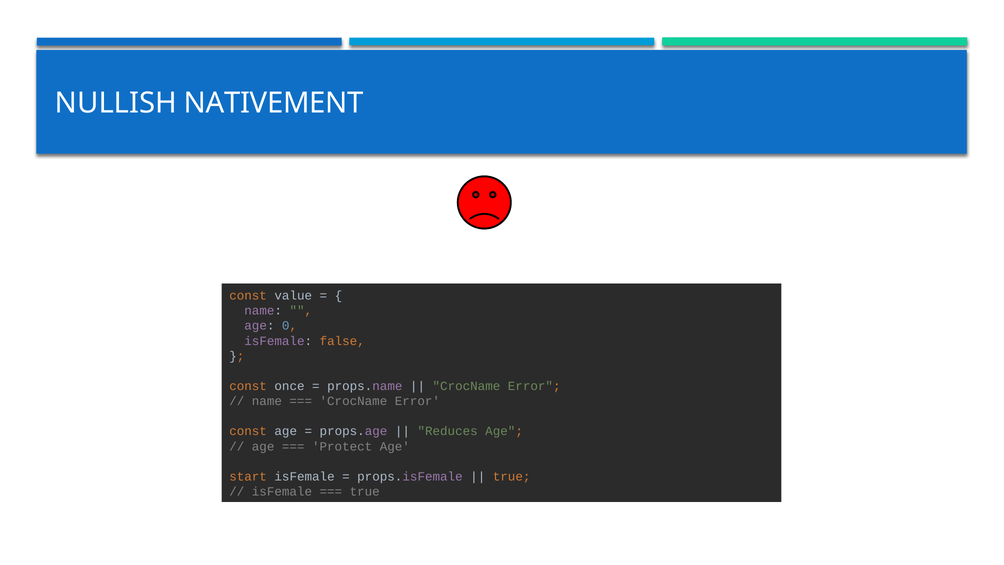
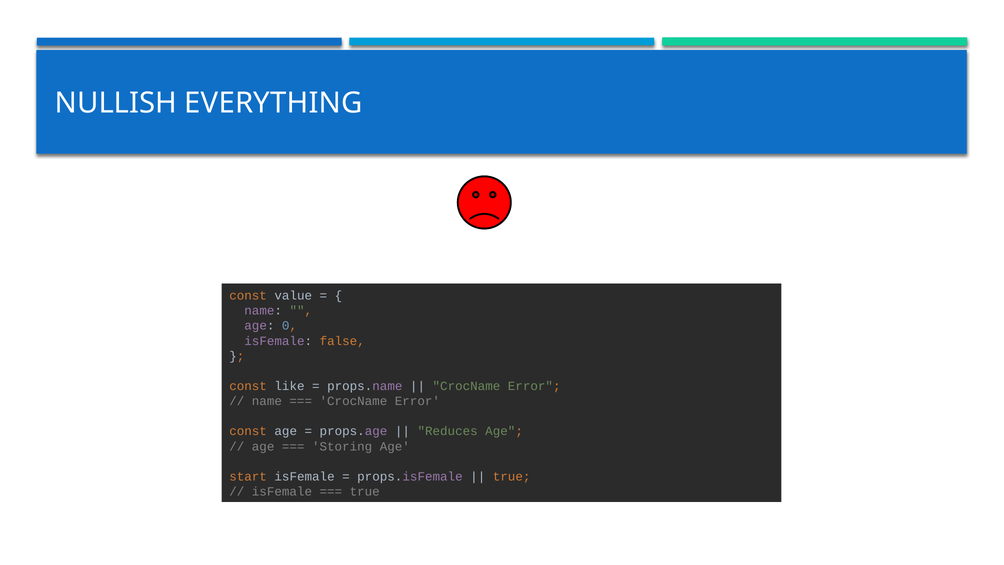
NATIVEMENT: NATIVEMENT -> EVERYTHING
once: once -> like
Protect: Protect -> Storing
